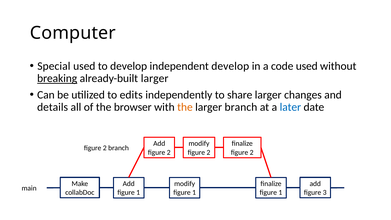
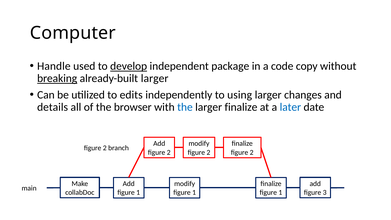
Special: Special -> Handle
develop at (129, 66) underline: none -> present
independent develop: develop -> package
code used: used -> copy
share: share -> using
the at (185, 107) colour: orange -> blue
larger branch: branch -> finalize
